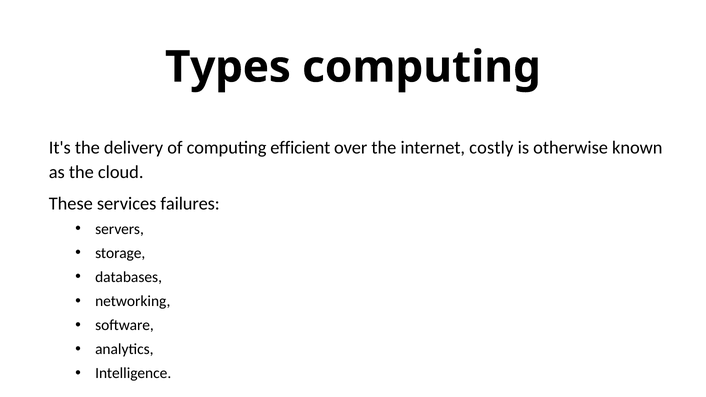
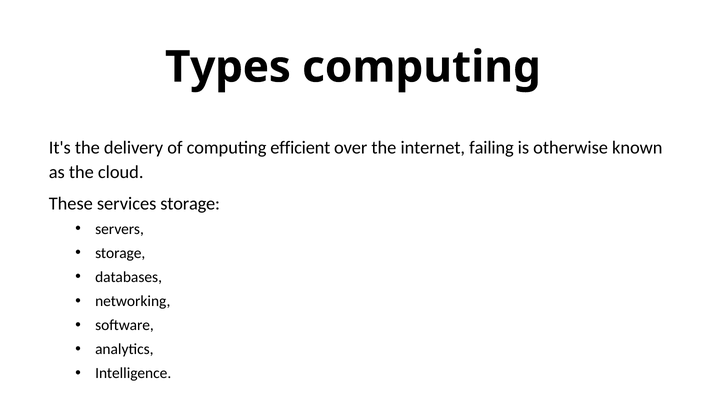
costly: costly -> failing
services failures: failures -> storage
